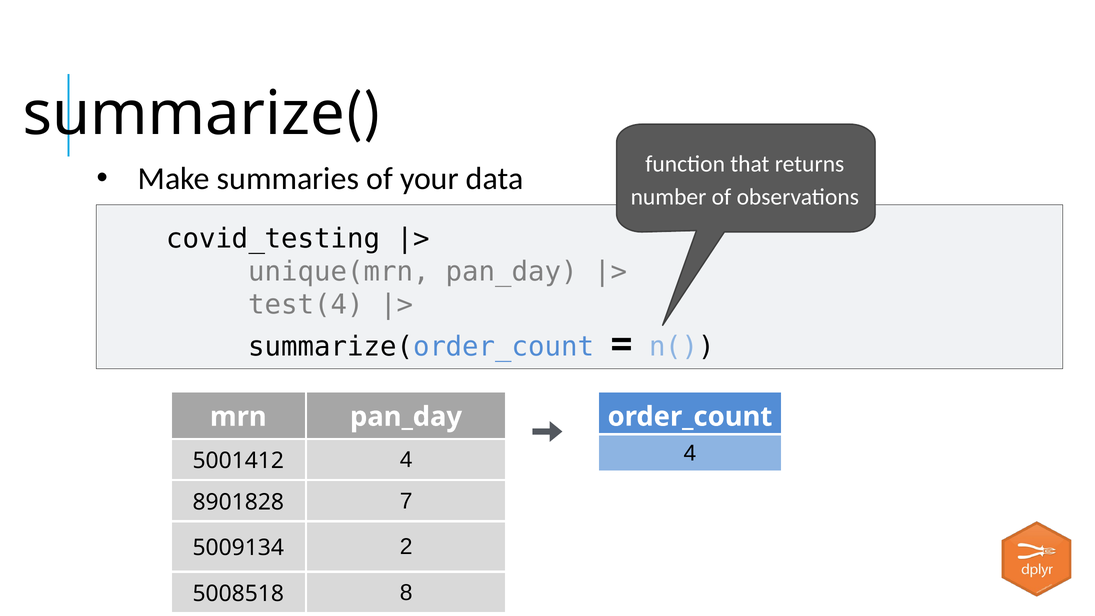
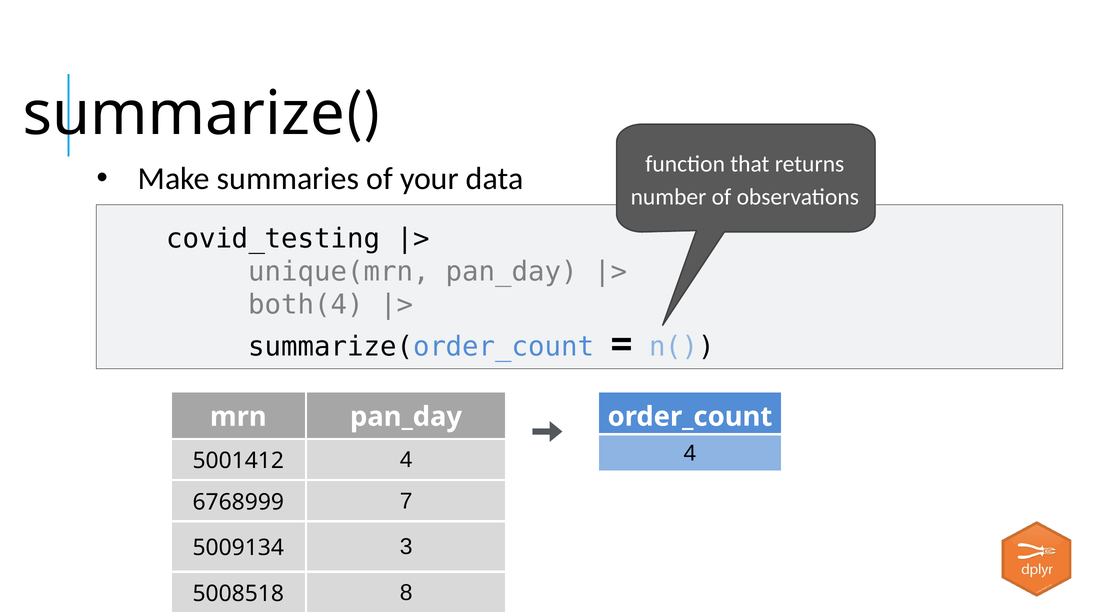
test(4: test(4 -> both(4
8901828: 8901828 -> 6768999
2: 2 -> 3
